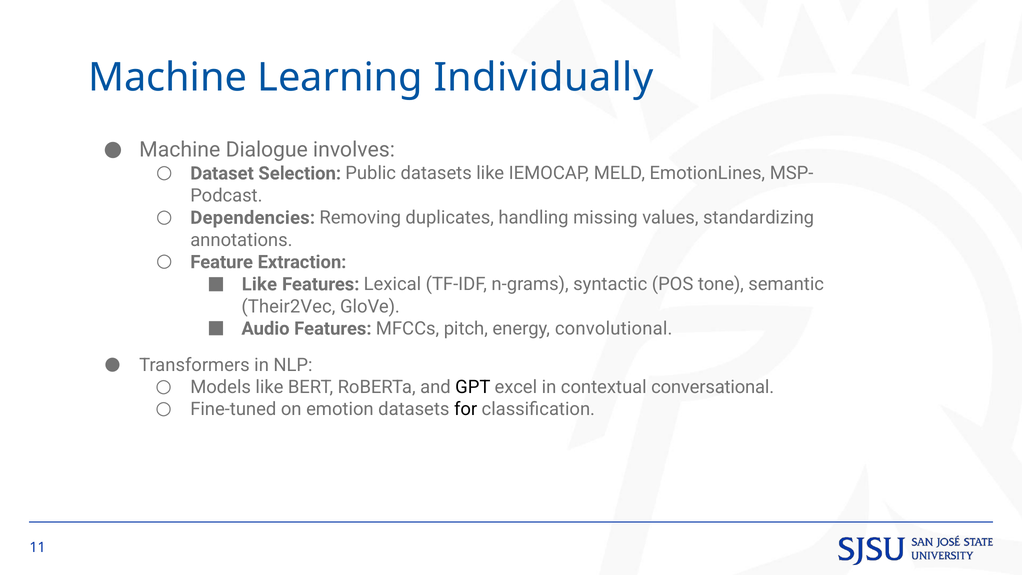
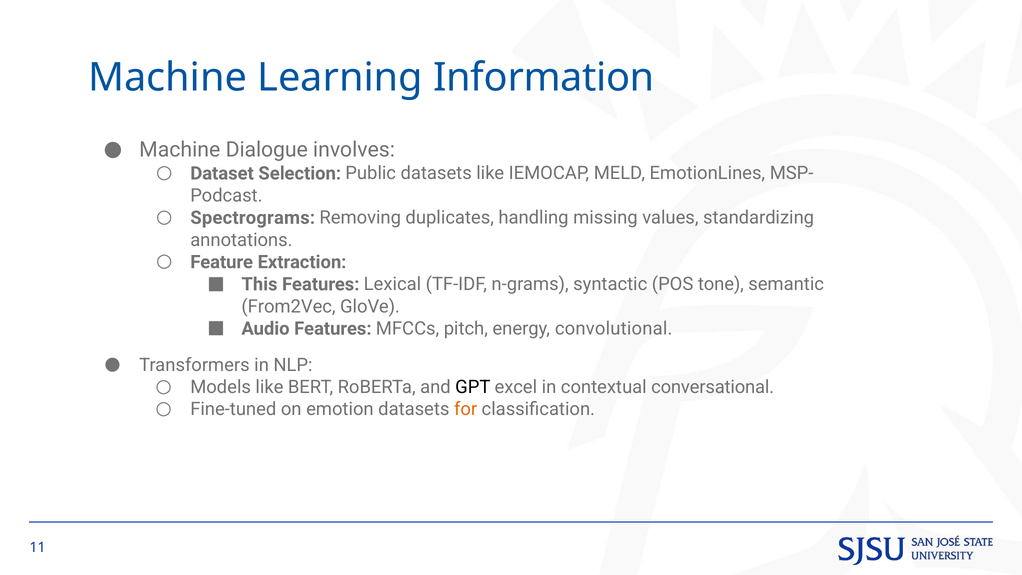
Individually: Individually -> Information
Dependencies: Dependencies -> Spectrograms
Like at (259, 284): Like -> This
Their2Vec: Their2Vec -> From2Vec
for colour: black -> orange
